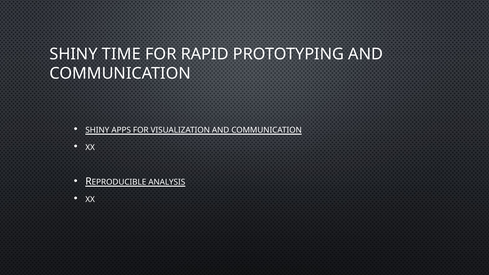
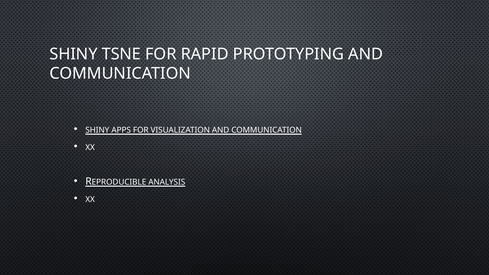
TIME: TIME -> TSNE
